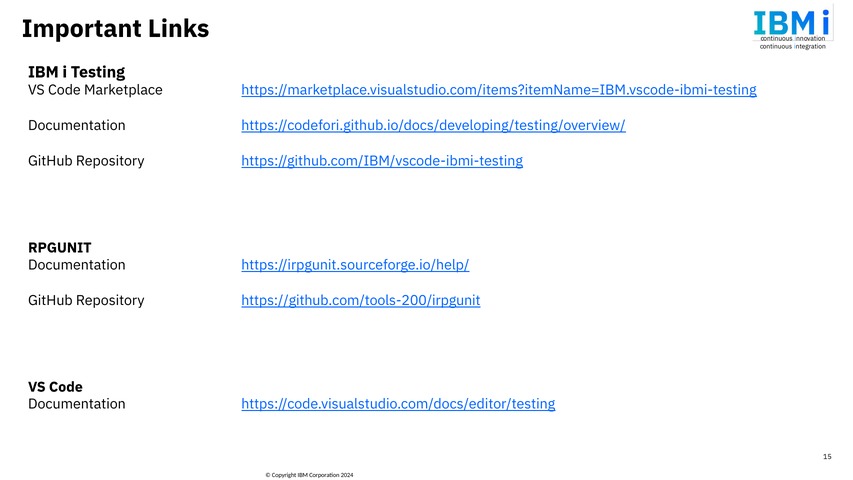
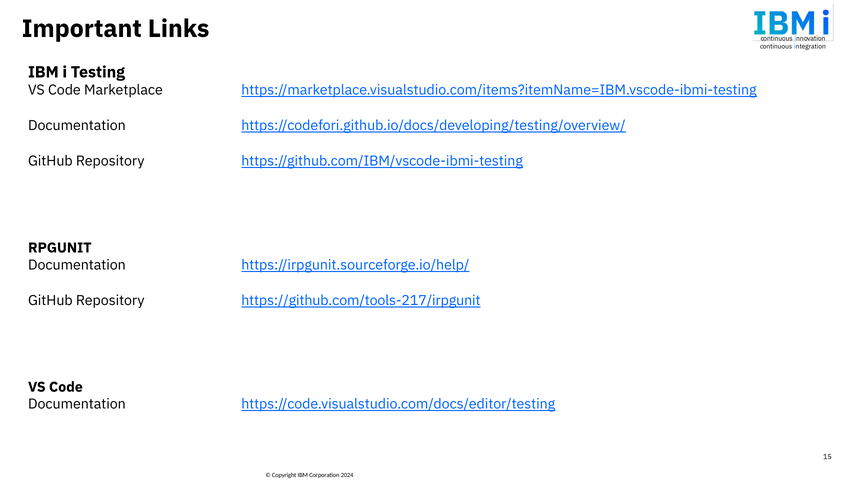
https://github.com/tools-200/irpgunit: https://github.com/tools-200/irpgunit -> https://github.com/tools-217/irpgunit
